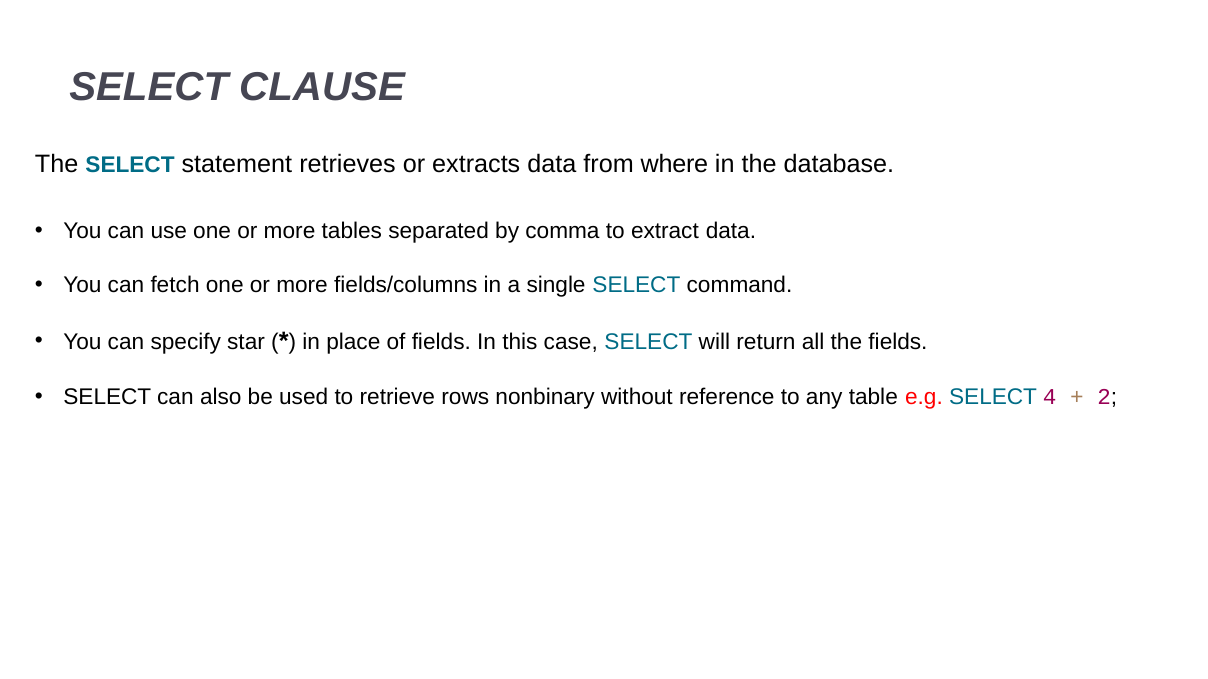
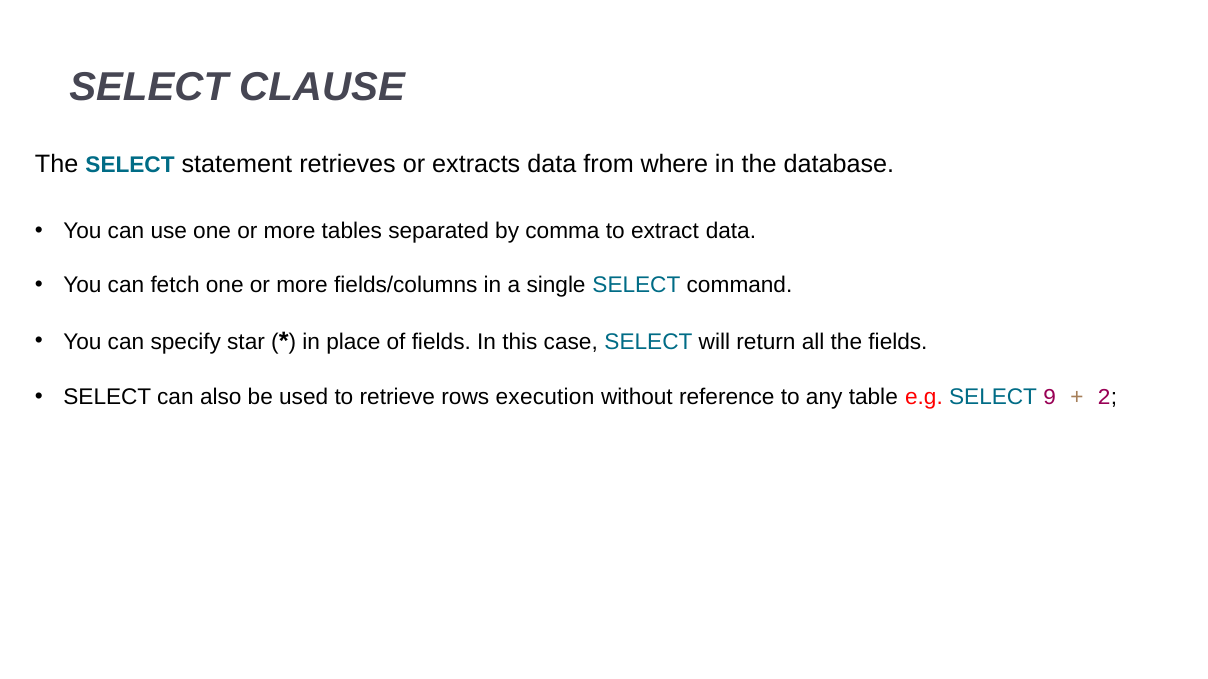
nonbinary: nonbinary -> execution
4: 4 -> 9
